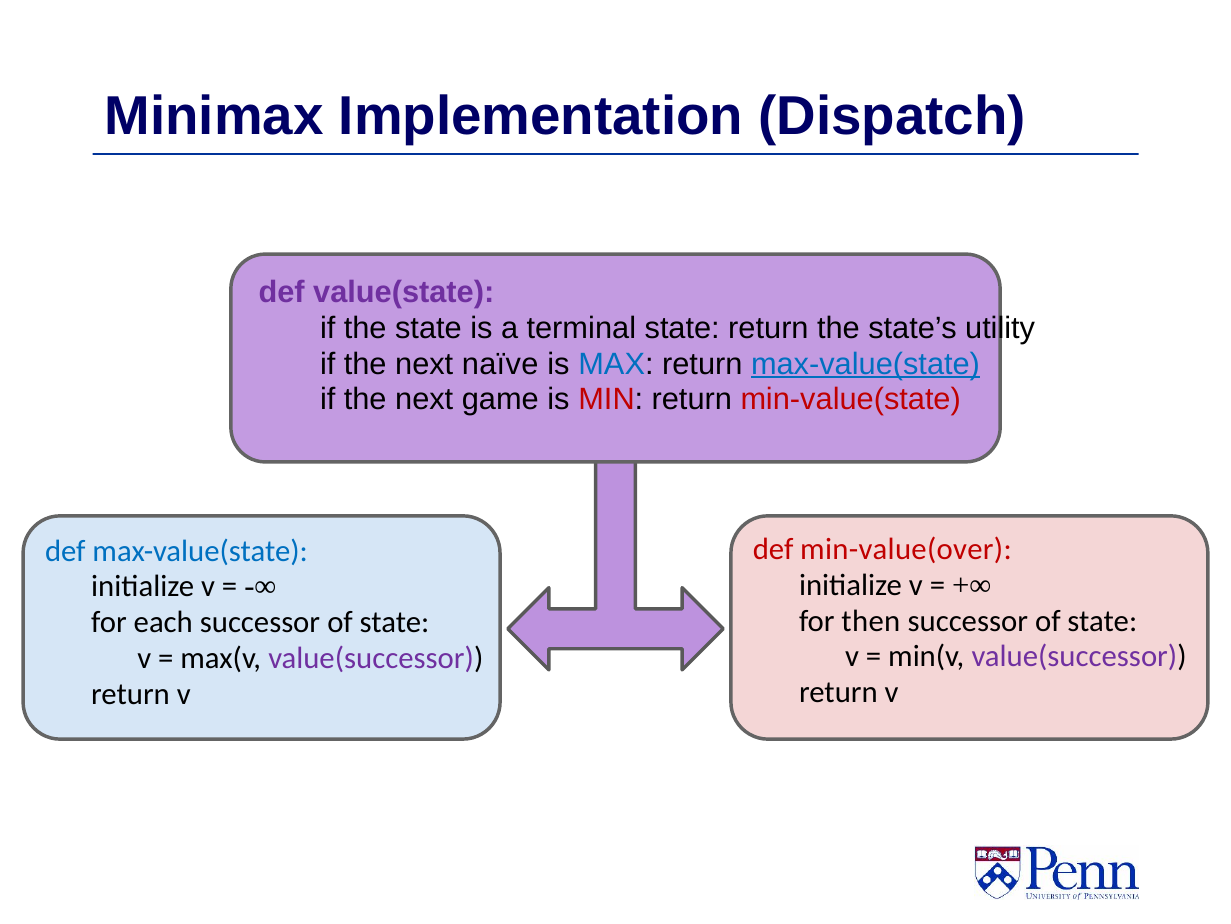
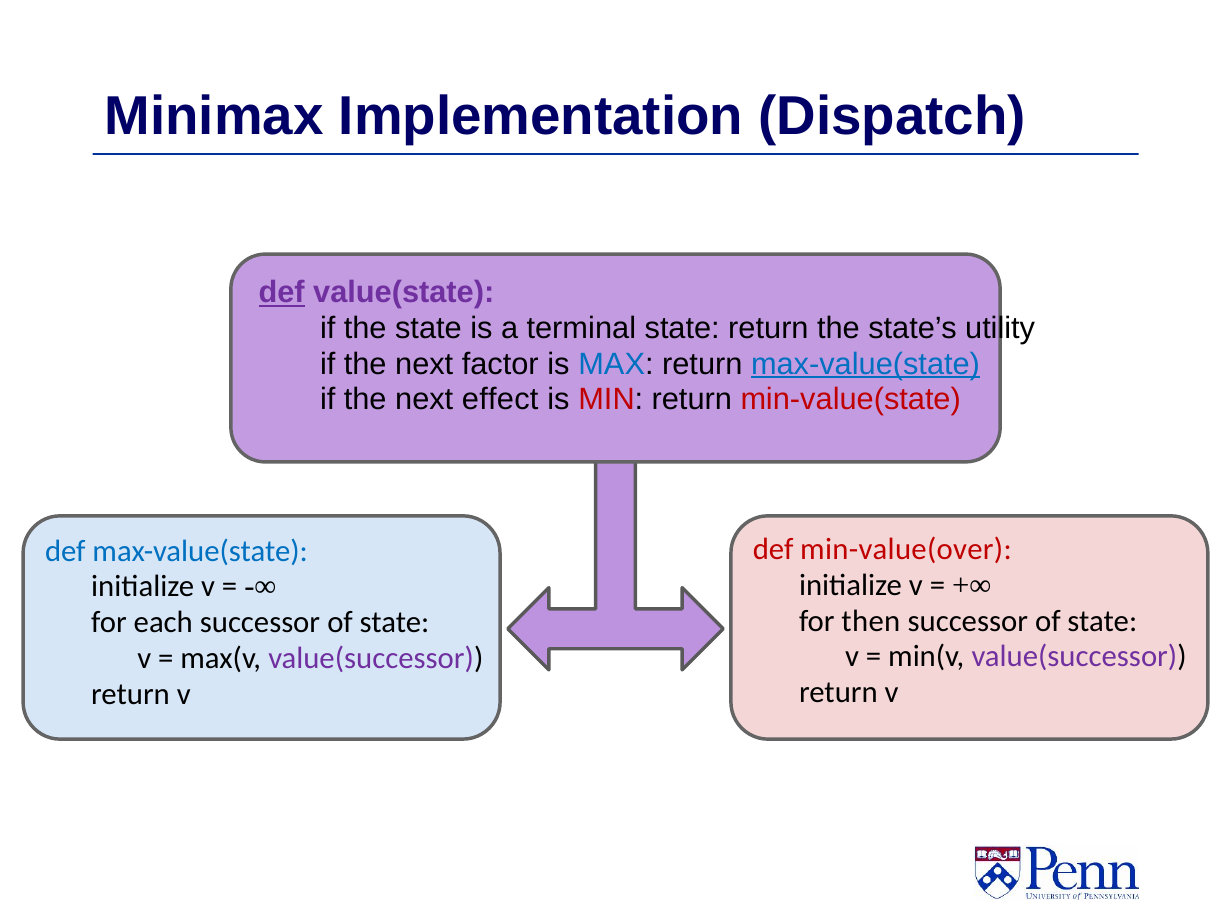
def at (282, 292) underline: none -> present
naïve: naïve -> factor
game: game -> effect
